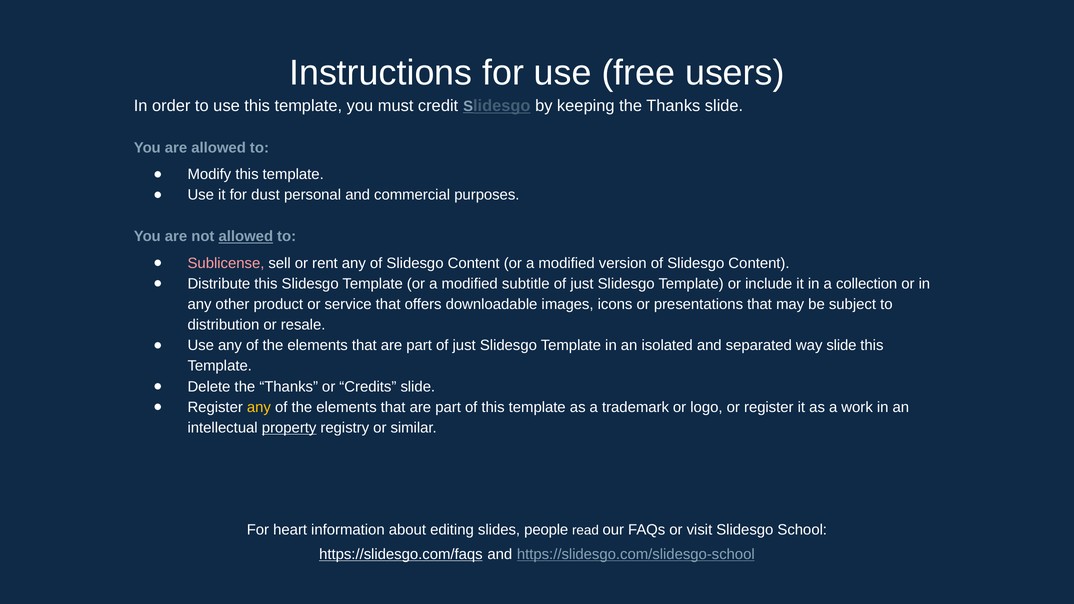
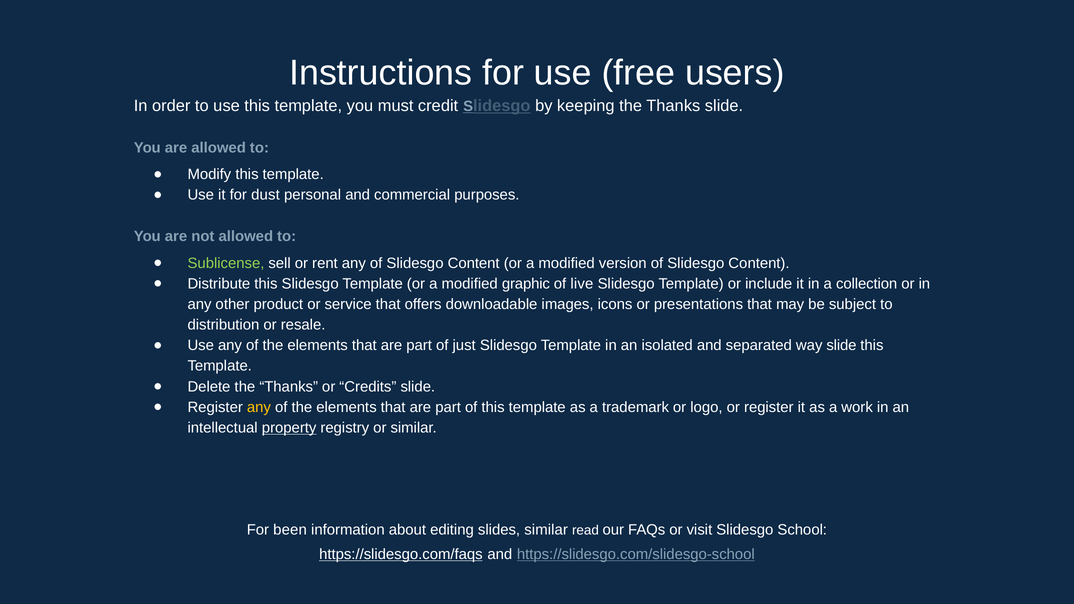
allowed at (246, 237) underline: present -> none
Sublicense colour: pink -> light green
subtitle: subtitle -> graphic
just at (582, 284): just -> live
heart: heart -> been
slides people: people -> similar
